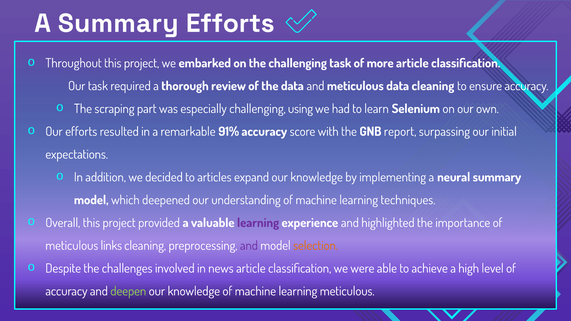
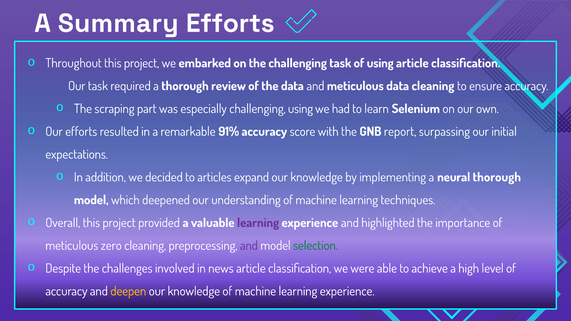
of more: more -> using
neural summary: summary -> thorough
links: links -> zero
selection colour: orange -> green
deepen colour: light green -> yellow
machine learning meticulous: meticulous -> experience
